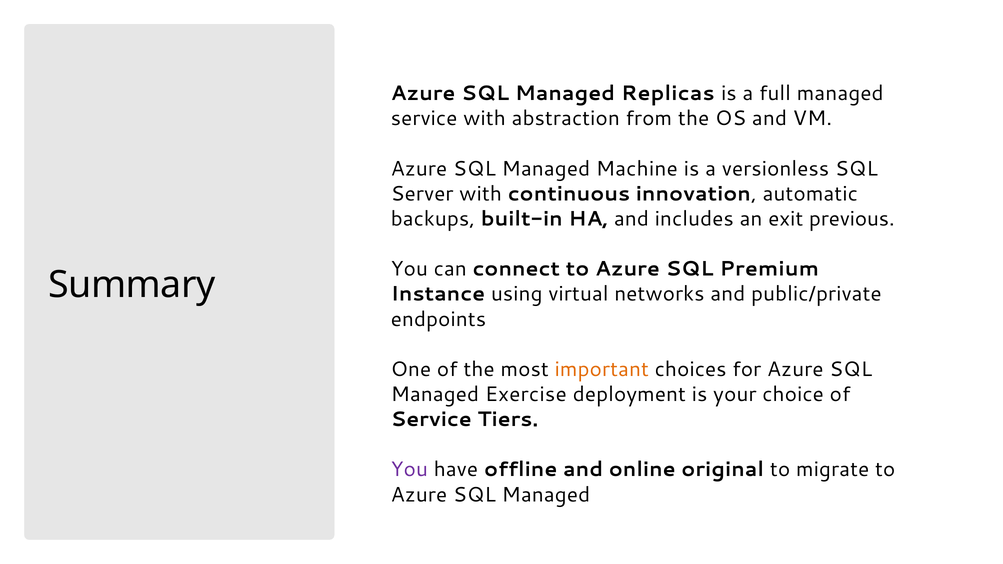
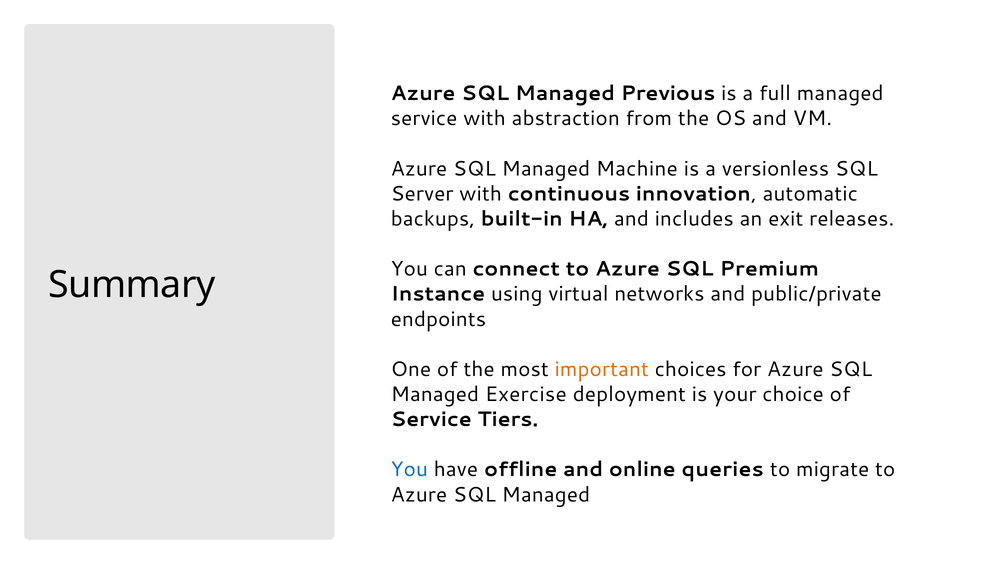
Replicas: Replicas -> Previous
previous: previous -> releases
You at (409, 470) colour: purple -> blue
original: original -> queries
